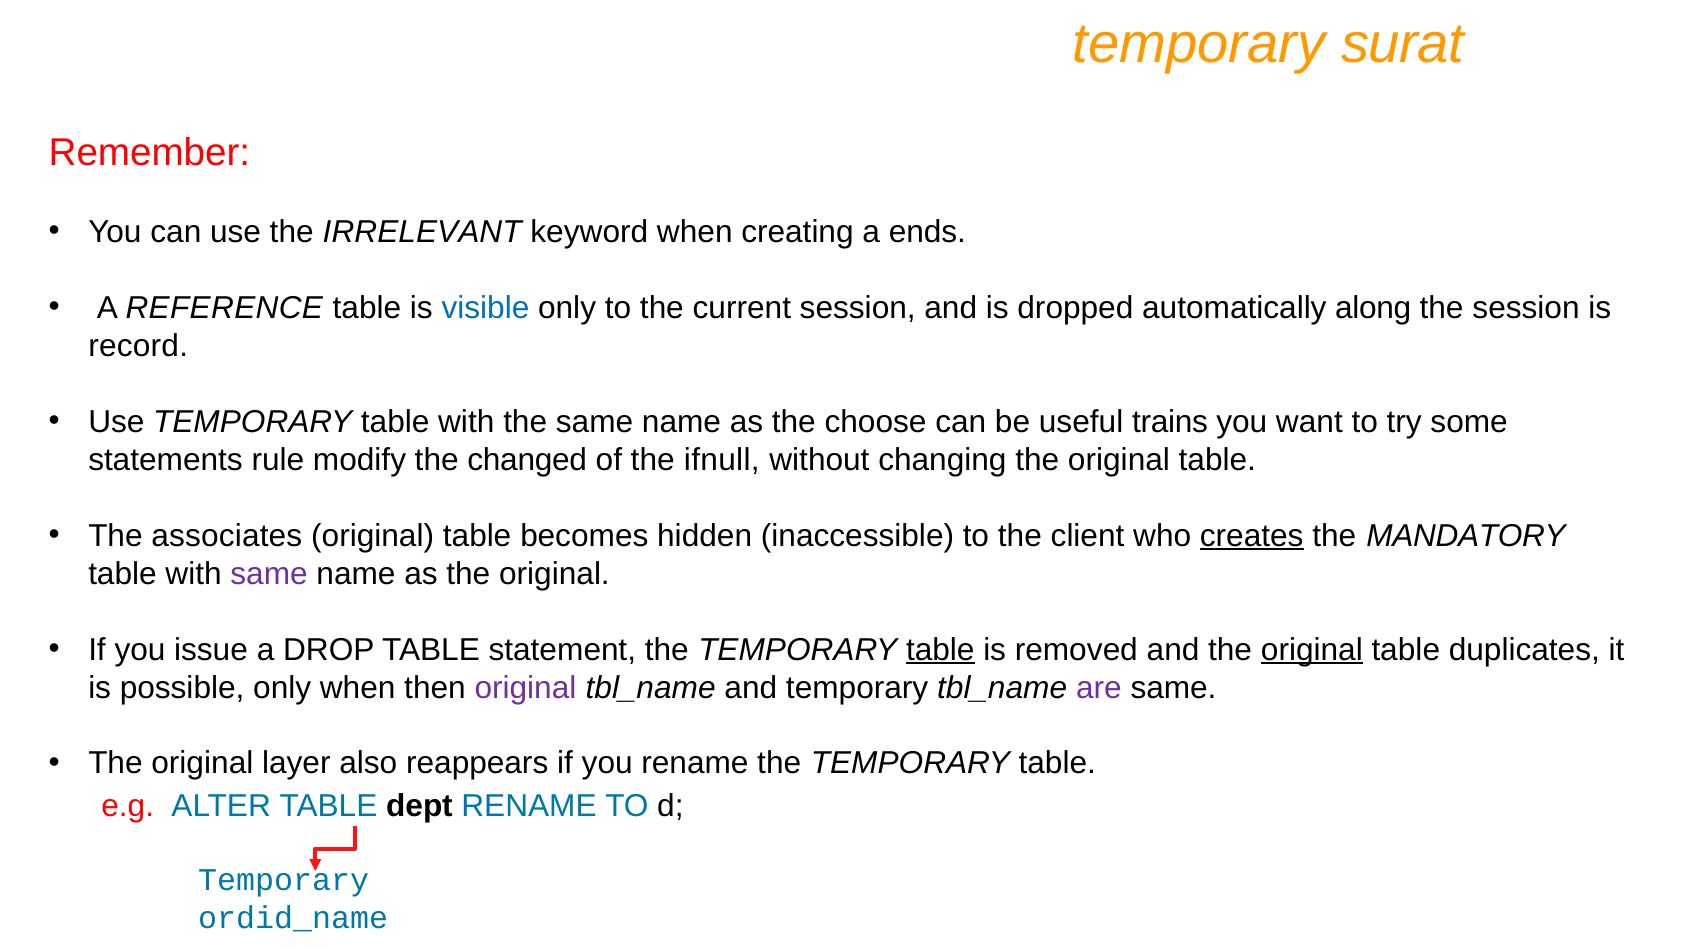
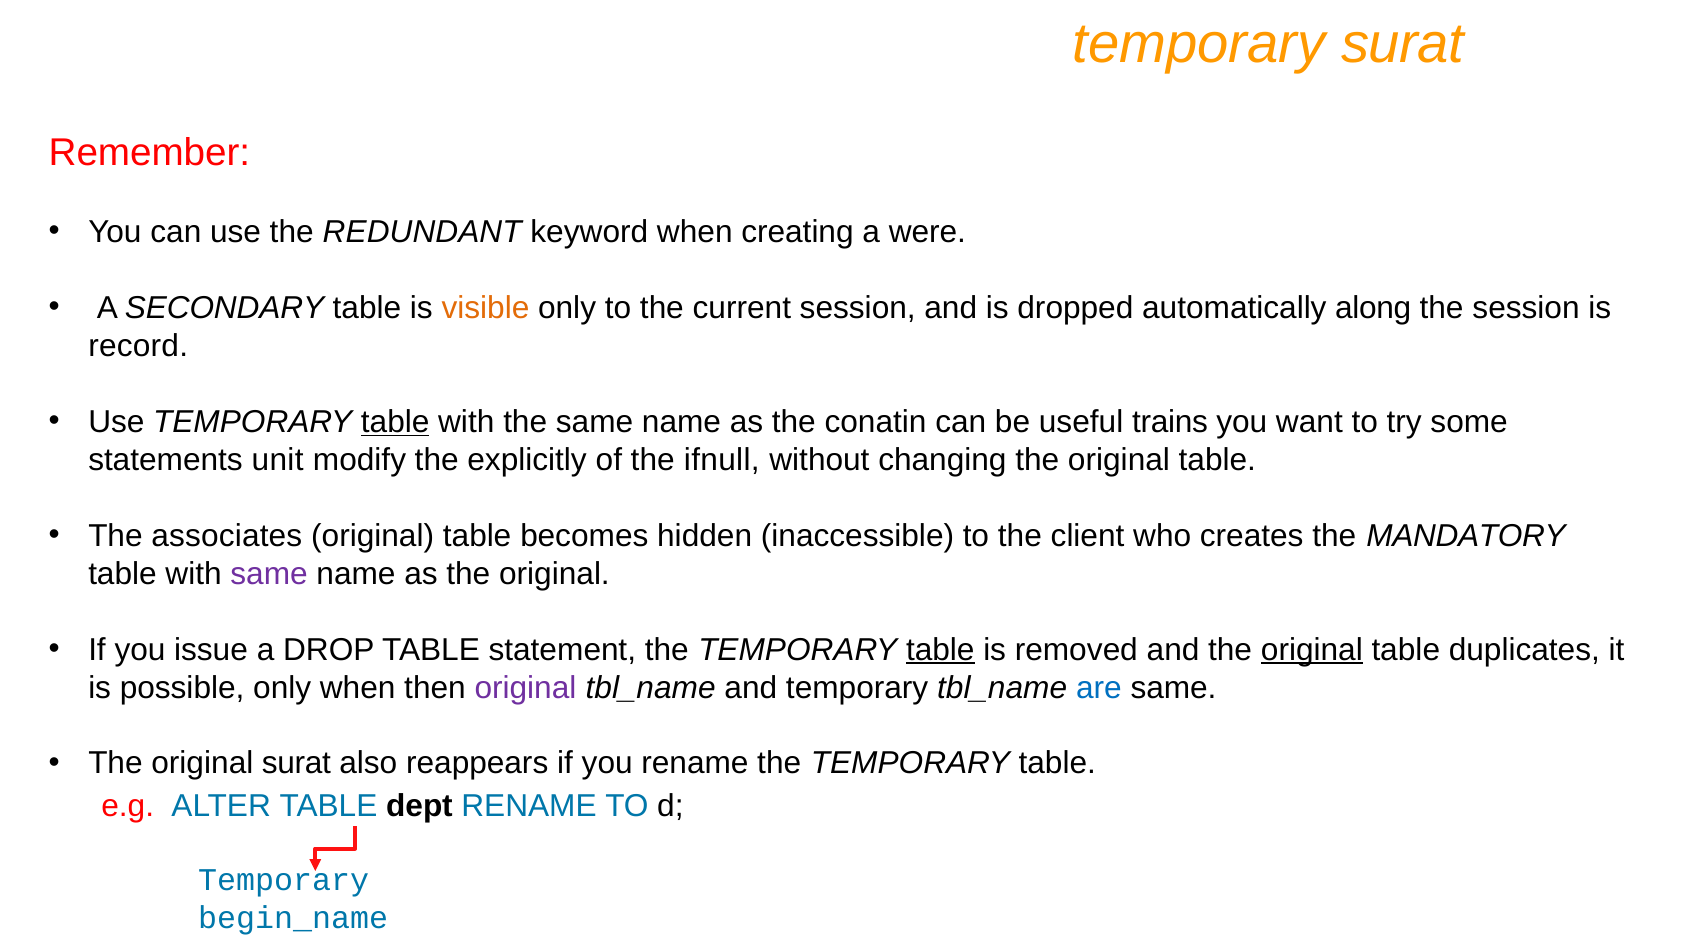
IRRELEVANT: IRRELEVANT -> REDUNDANT
ends: ends -> were
REFERENCE: REFERENCE -> SECONDARY
visible colour: blue -> orange
table at (395, 422) underline: none -> present
choose: choose -> conatin
rule: rule -> unit
changed: changed -> explicitly
creates underline: present -> none
are colour: purple -> blue
original layer: layer -> surat
ordid_name: ordid_name -> begin_name
